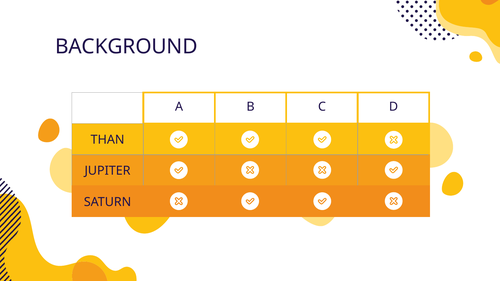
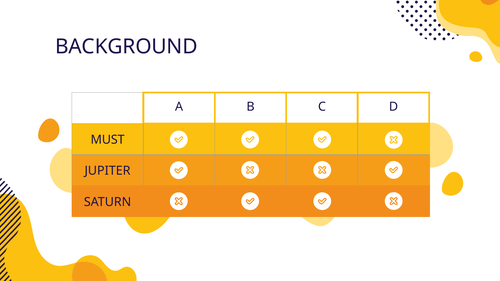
THAN: THAN -> MUST
